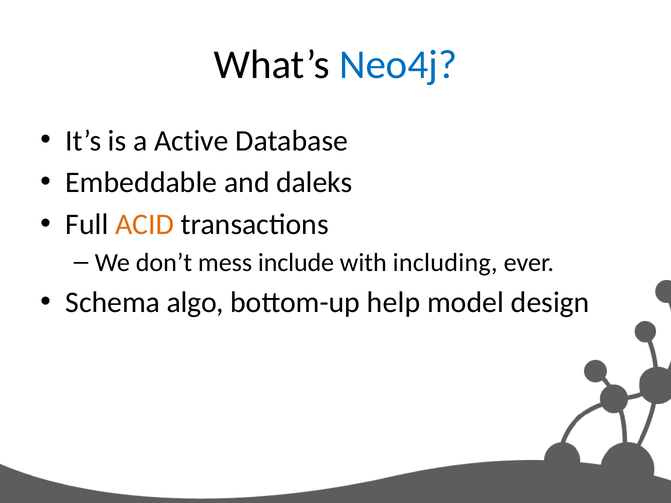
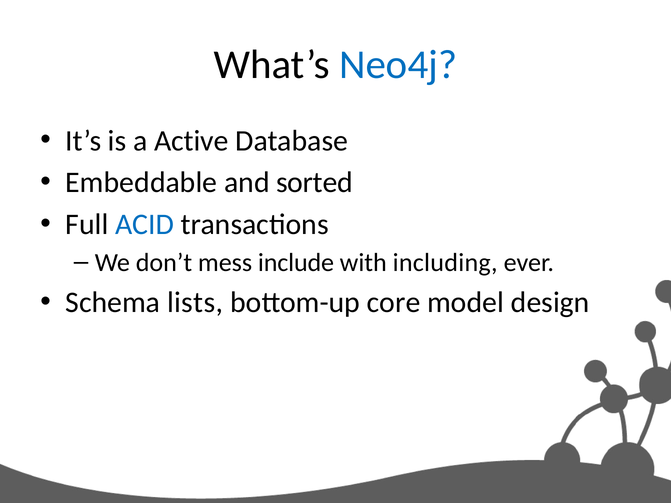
daleks: daleks -> sorted
ACID colour: orange -> blue
algo: algo -> lists
help: help -> core
